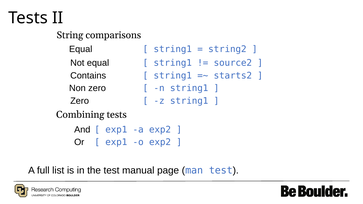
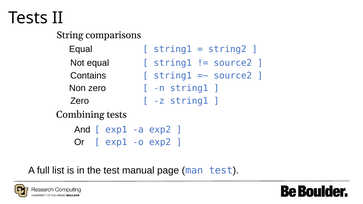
starts2 at (233, 76): starts2 -> source2
